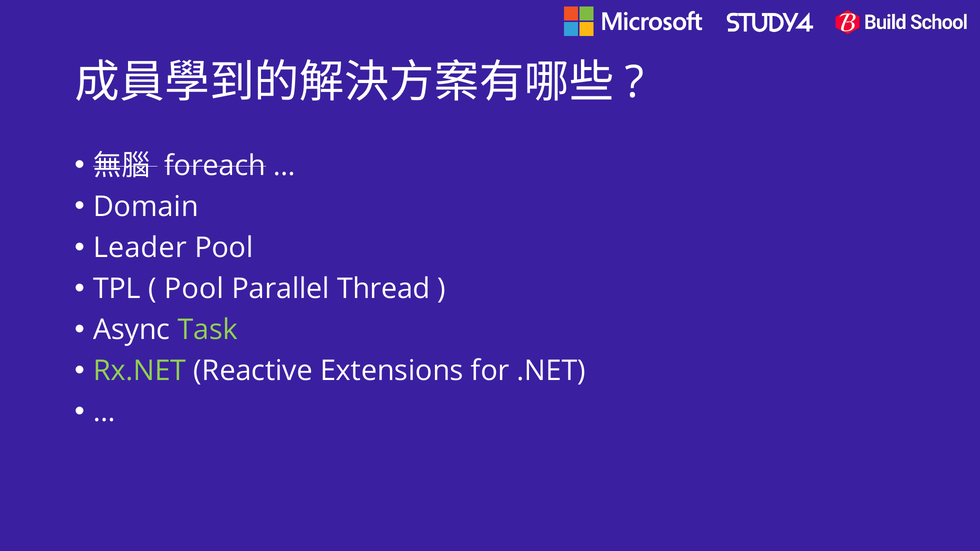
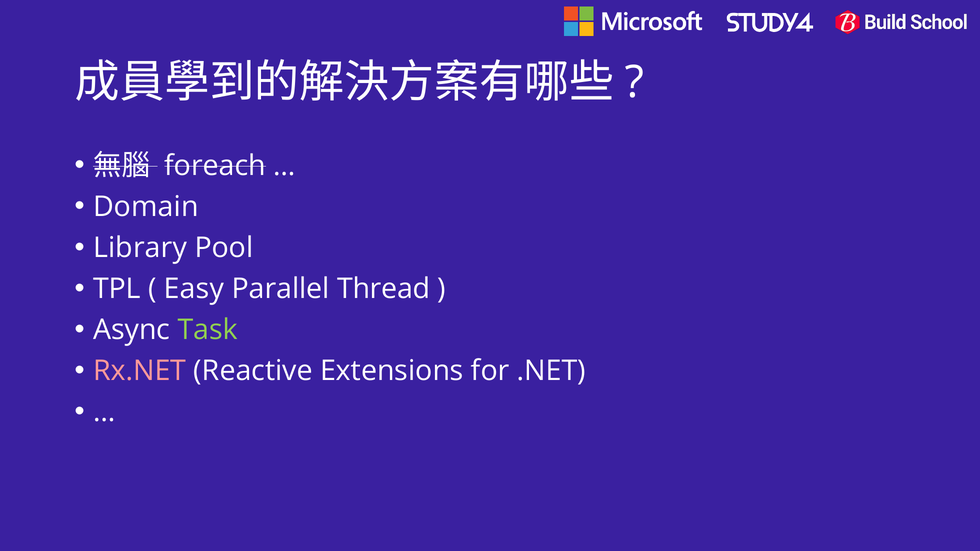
Leader: Leader -> Library
Pool at (194, 289): Pool -> Easy
Rx.NET colour: light green -> pink
